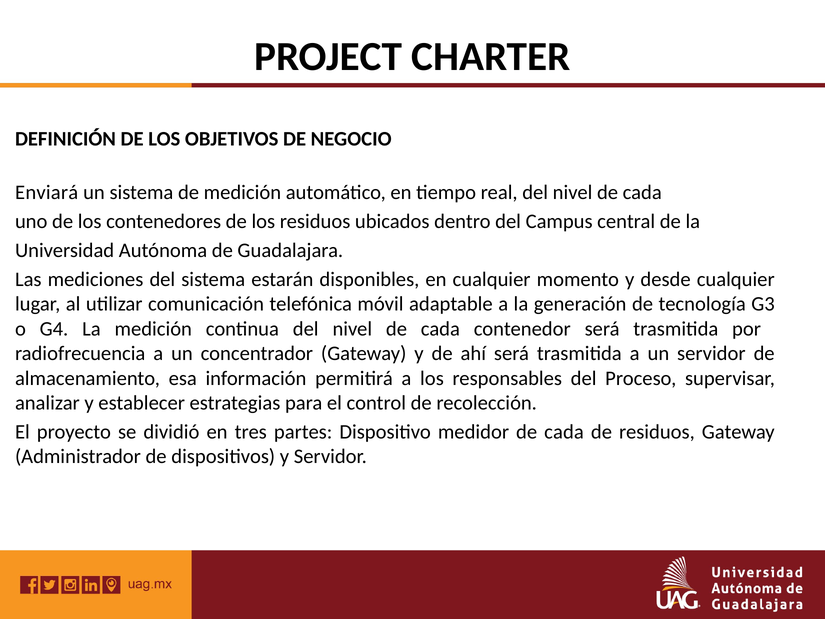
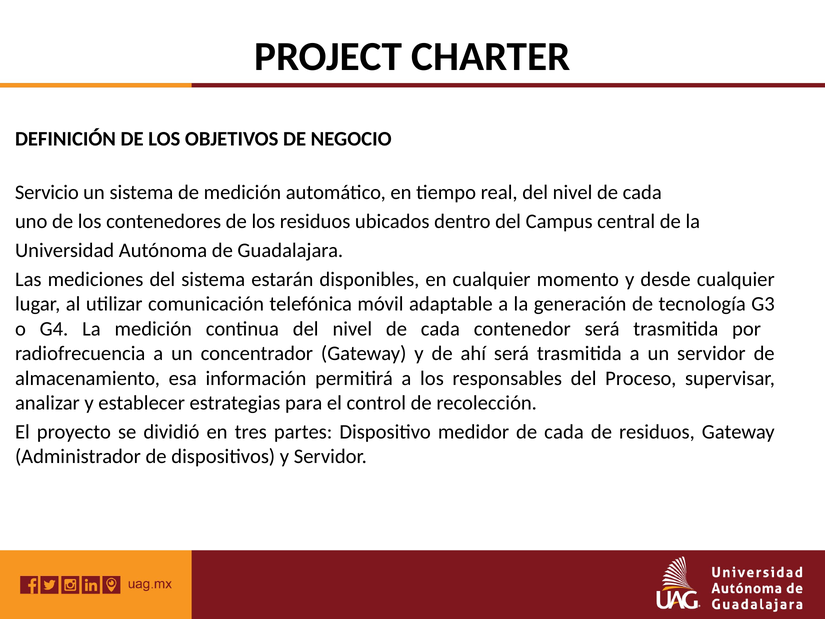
Enviará: Enviará -> Servicio
